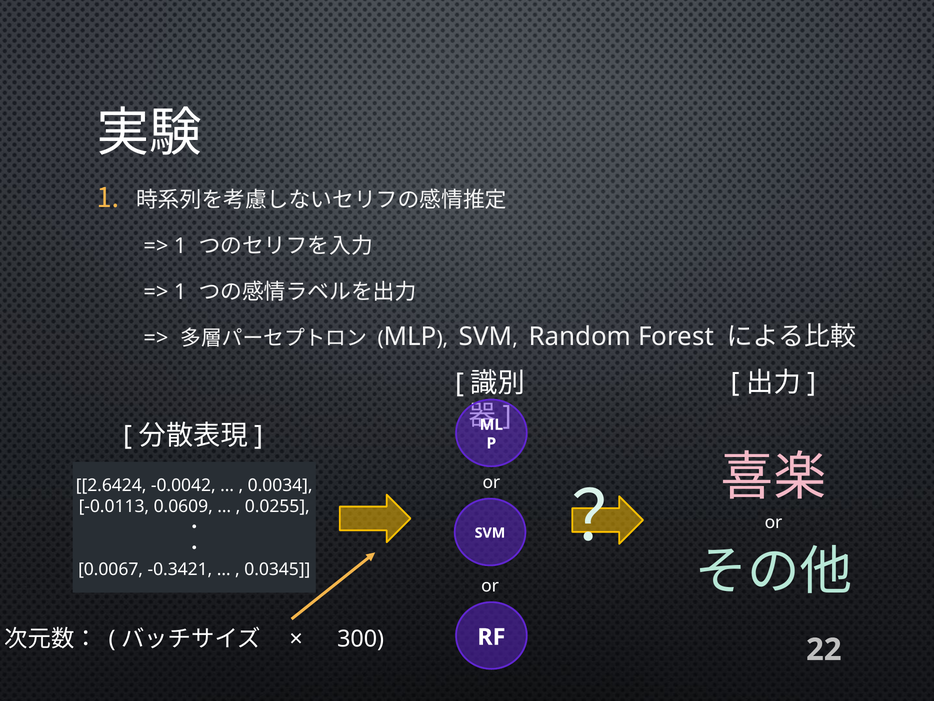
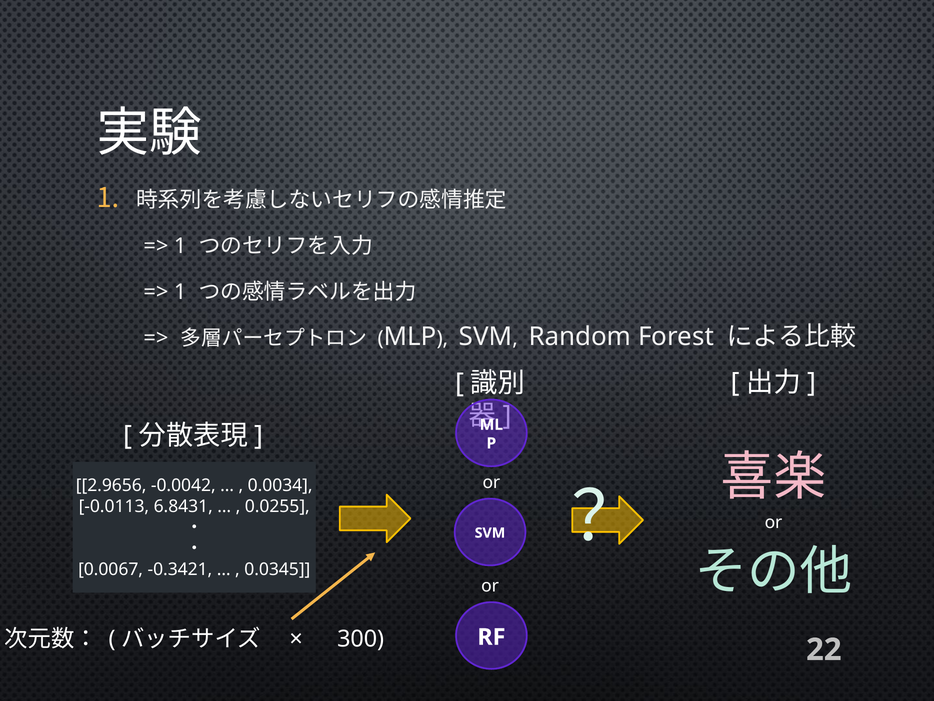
2.6424: 2.6424 -> 2.9656
0.0609: 0.0609 -> 6.8431
